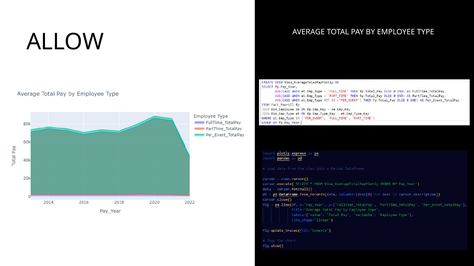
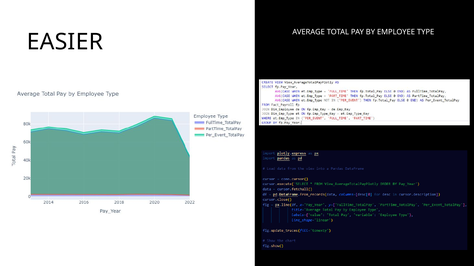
ALLOW: ALLOW -> EASIER
